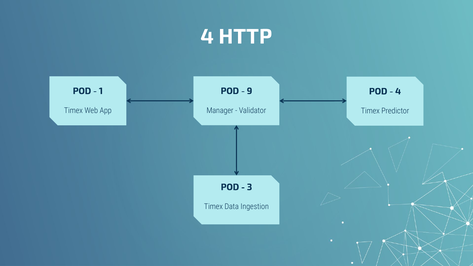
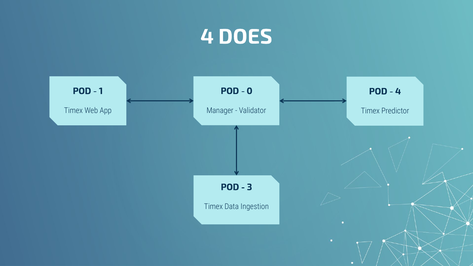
HTTP: HTTP -> DOES
9: 9 -> 0
